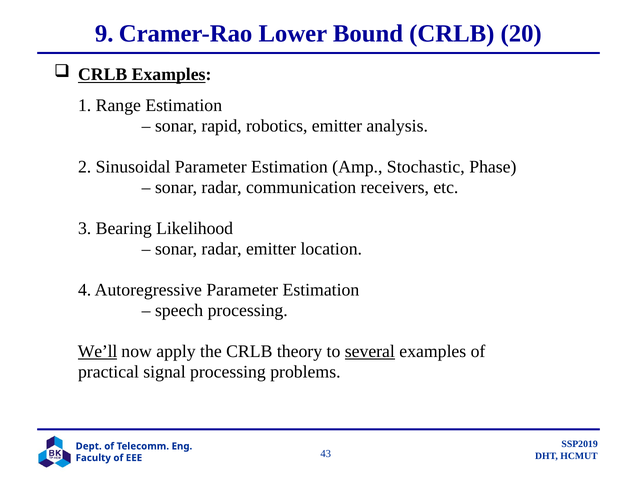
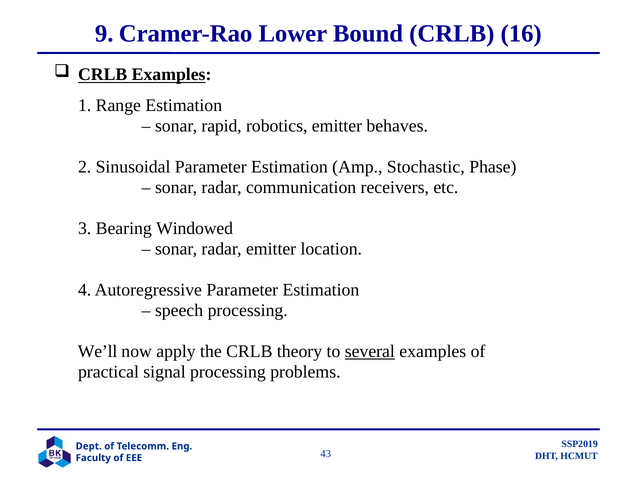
20: 20 -> 16
analysis: analysis -> behaves
Likelihood: Likelihood -> Windowed
We’ll underline: present -> none
